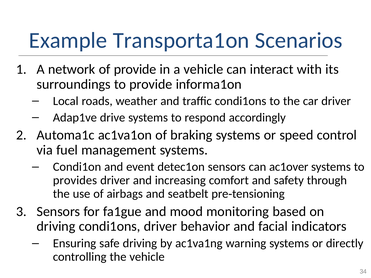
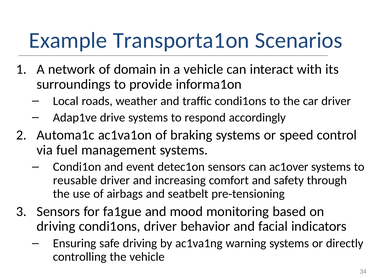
of provide: provide -> domain
provides: provides -> reusable
